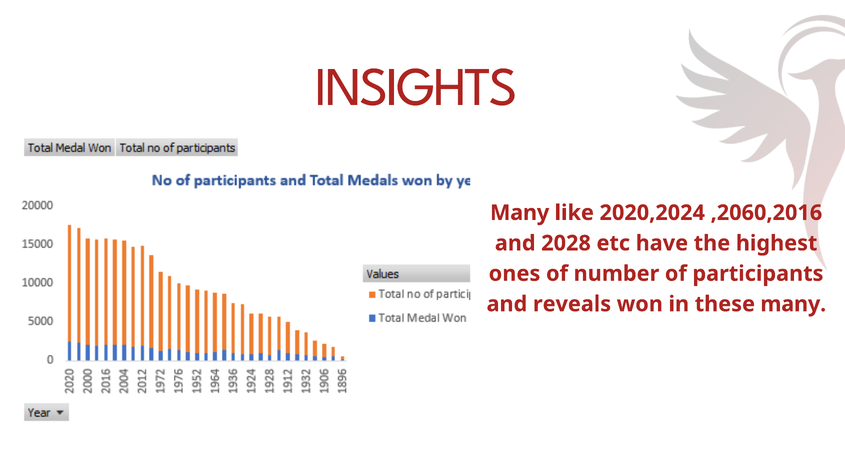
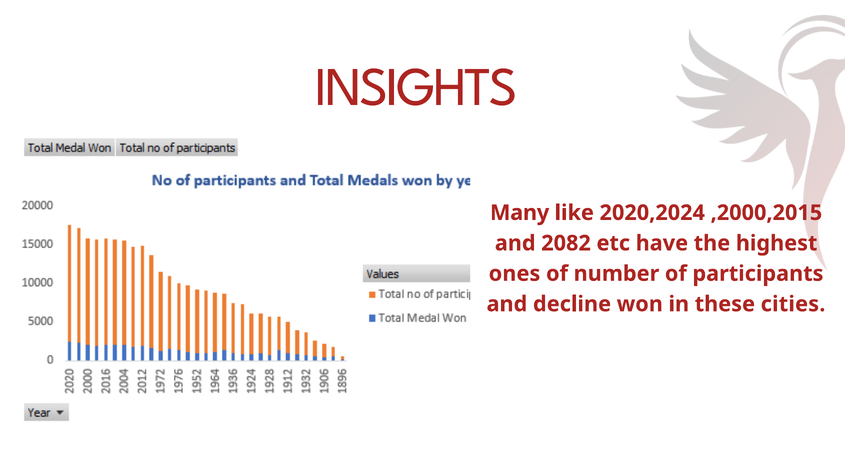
,2060,2016: ,2060,2016 -> ,2000,2015
2028: 2028 -> 2082
reveals: reveals -> decline
these many: many -> cities
